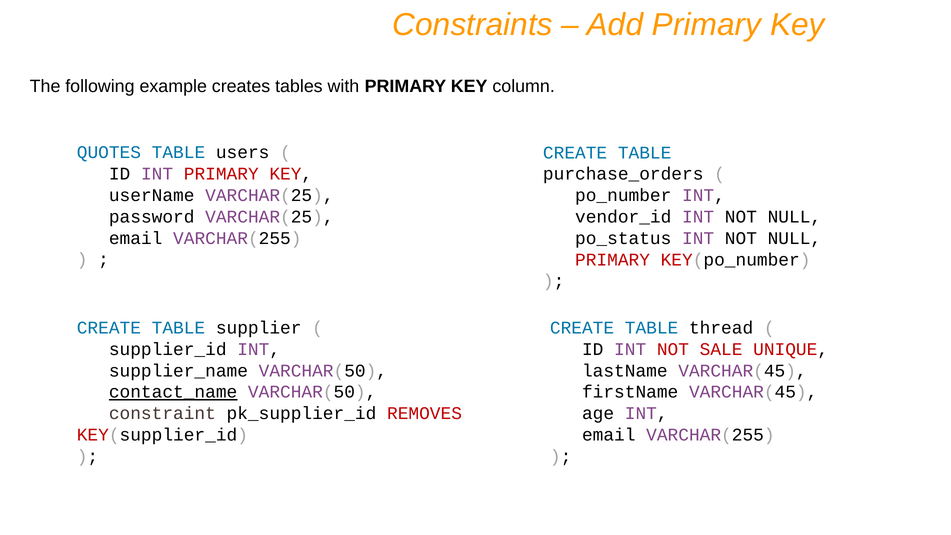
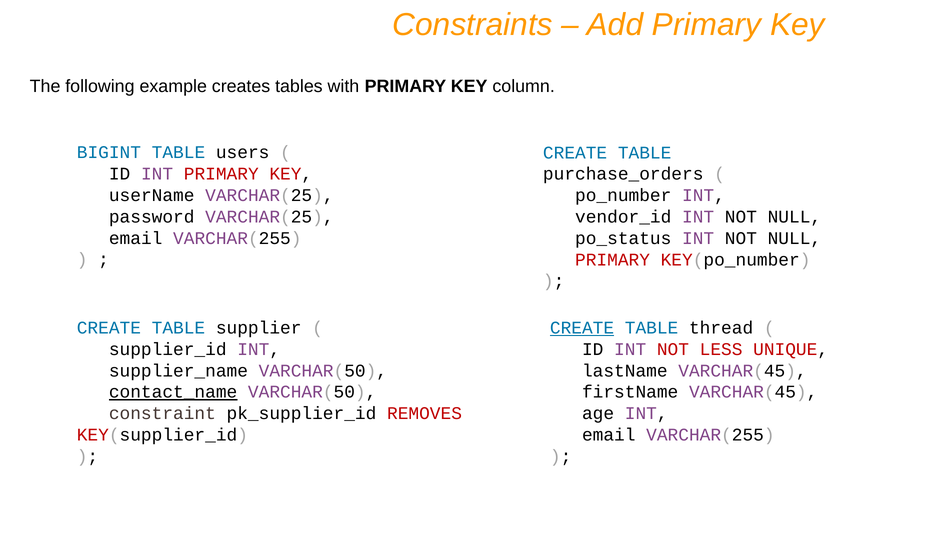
QUOTES: QUOTES -> BIGINT
CREATE at (582, 328) underline: none -> present
SALE: SALE -> LESS
